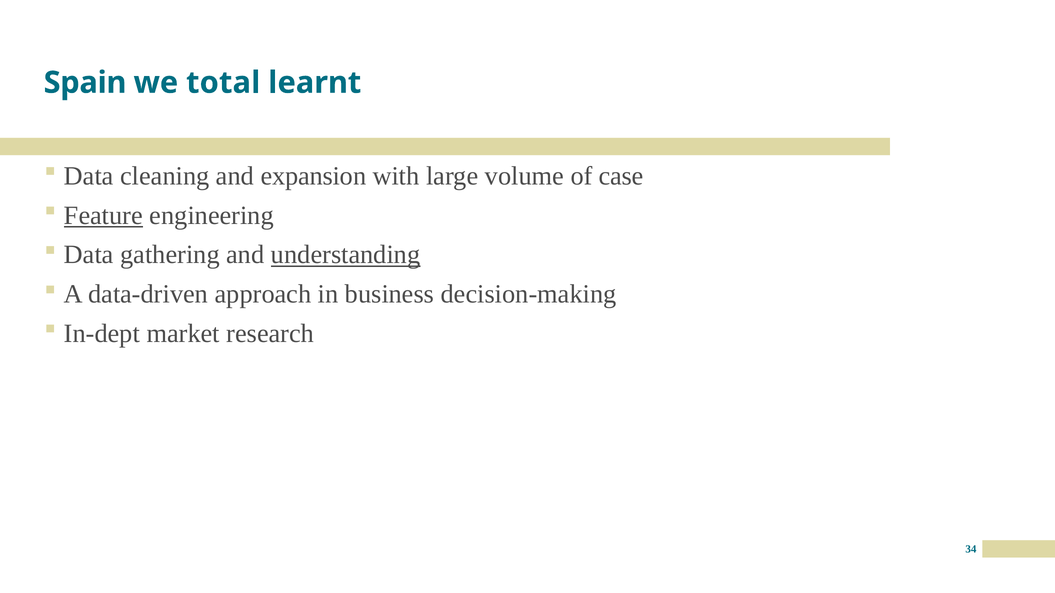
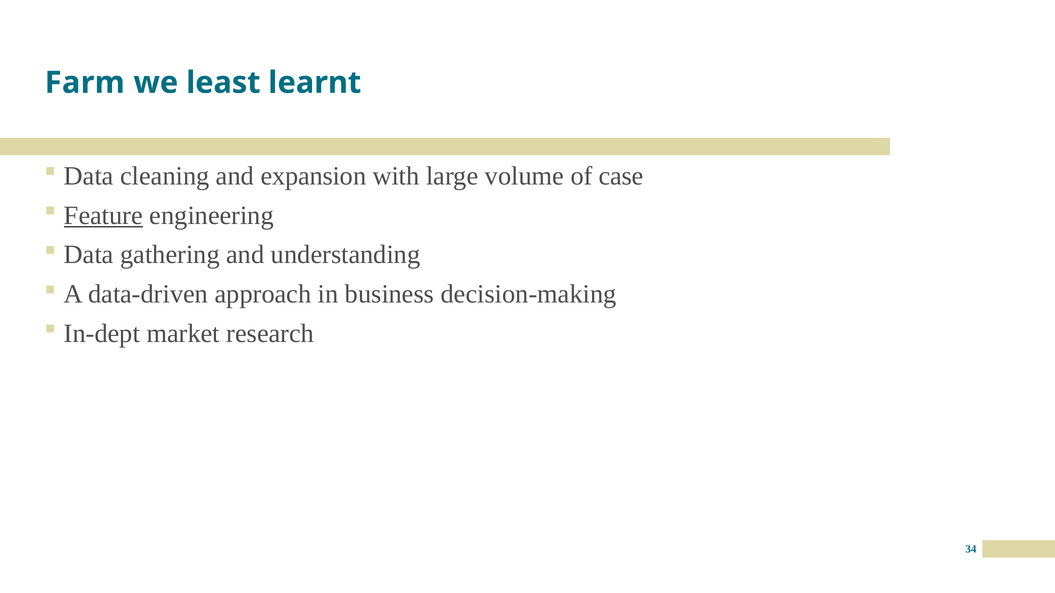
Spain: Spain -> Farm
total: total -> least
understanding underline: present -> none
